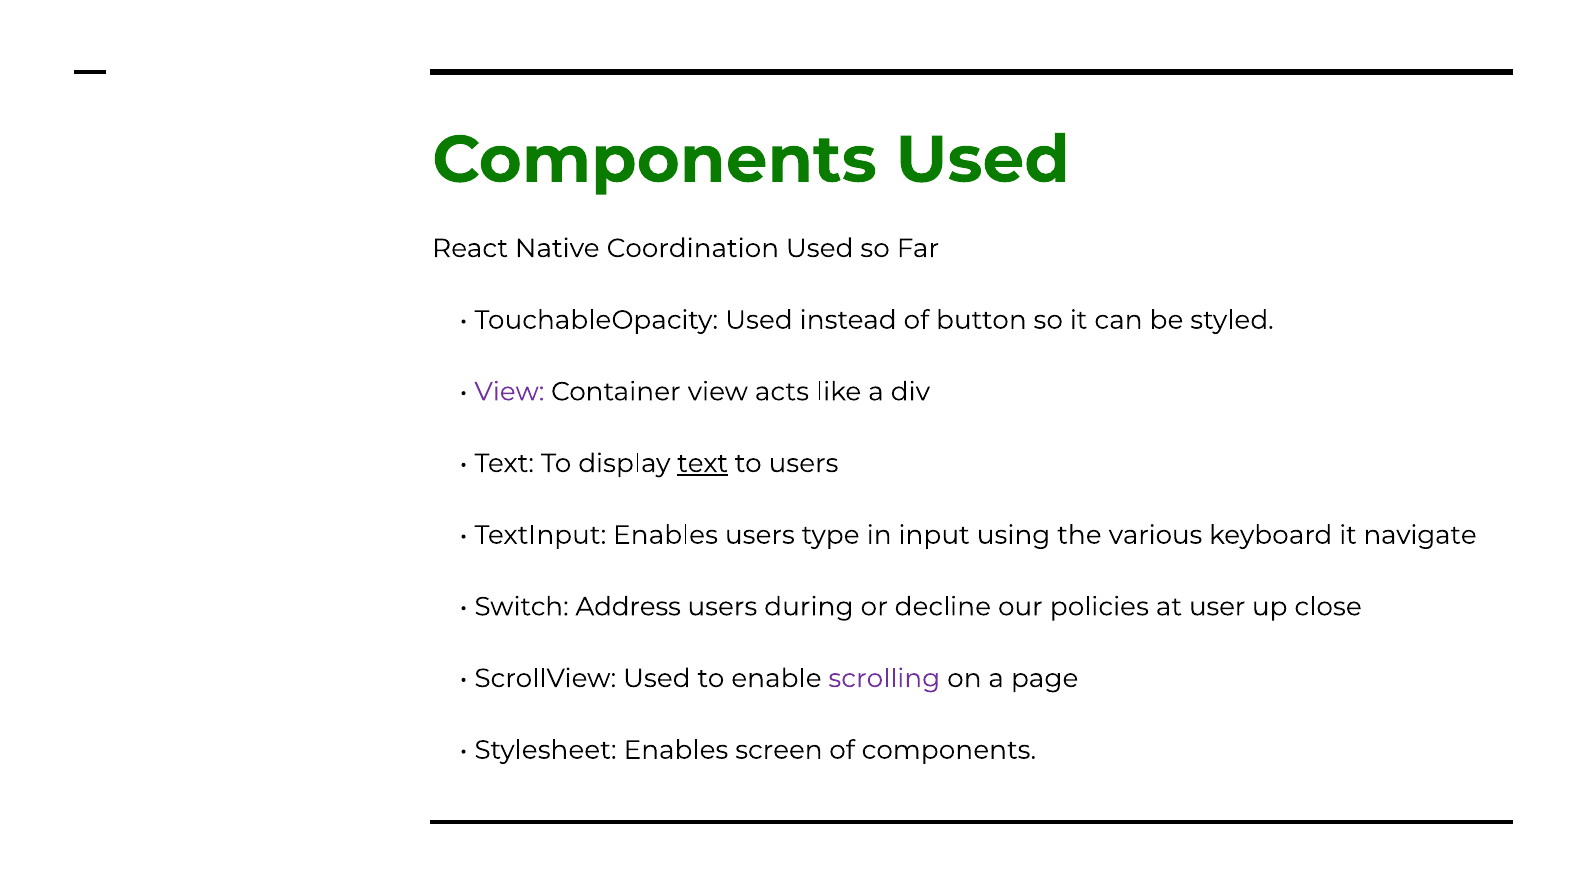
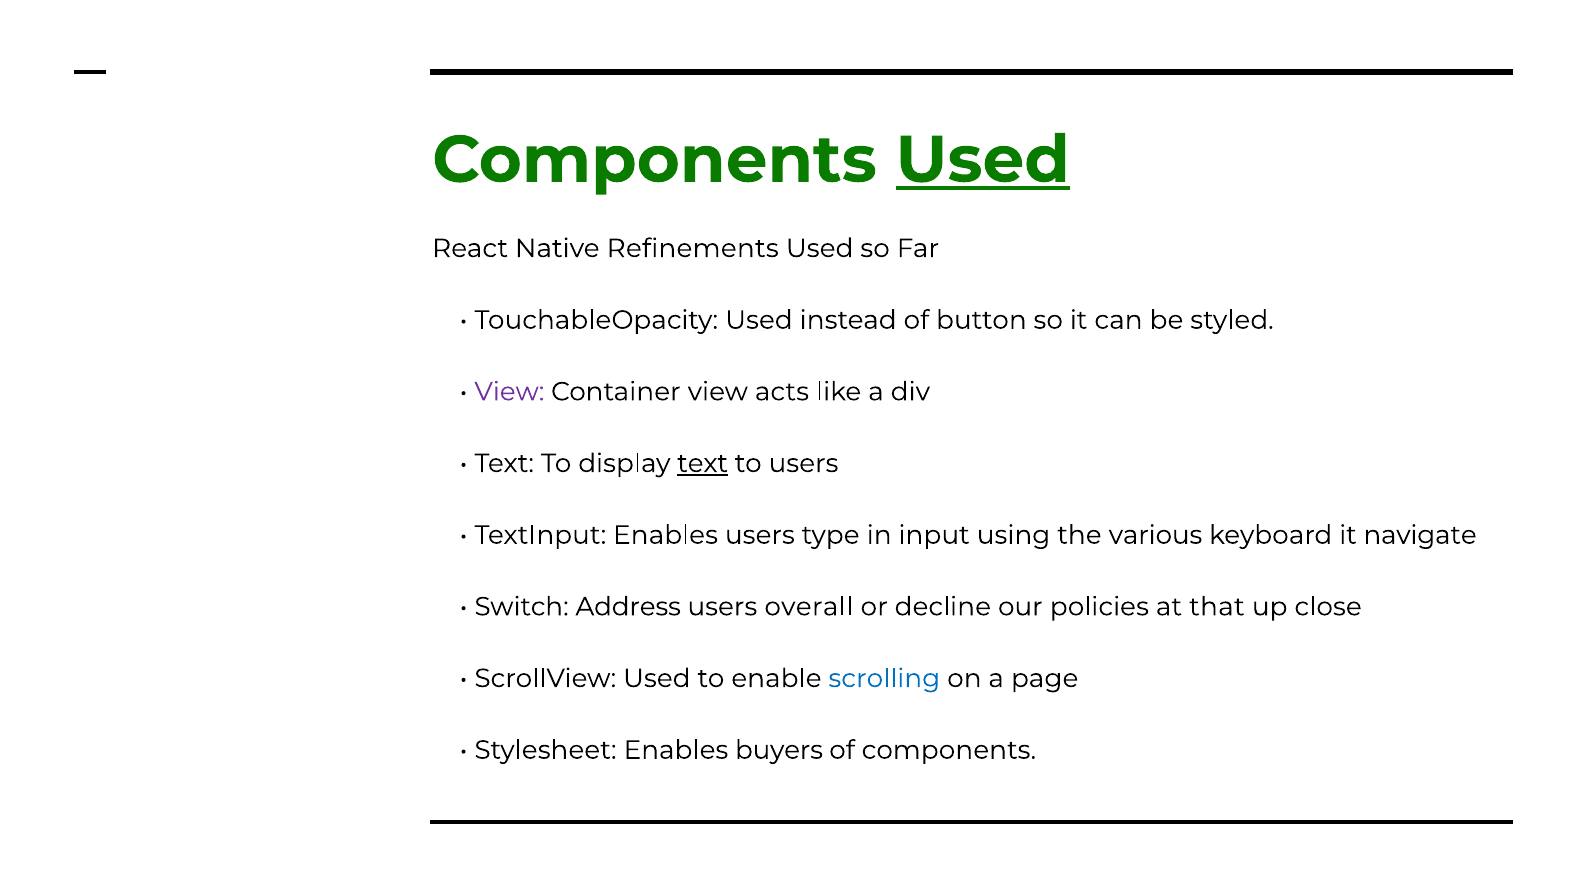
Used at (983, 160) underline: none -> present
Coordination: Coordination -> Refinements
during: during -> overall
user: user -> that
scrolling colour: purple -> blue
screen: screen -> buyers
